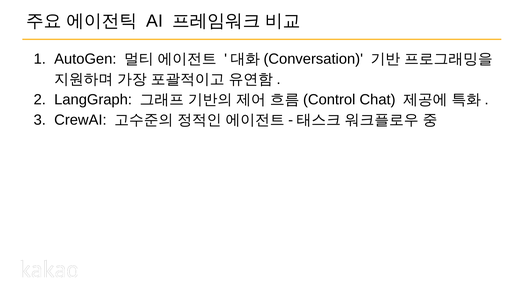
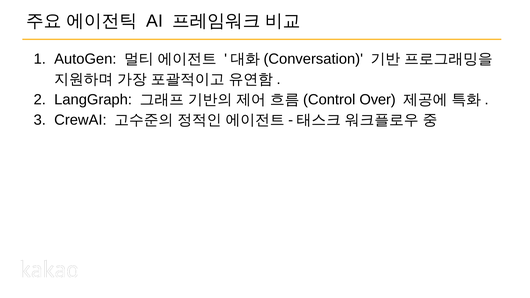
Chat: Chat -> Over
